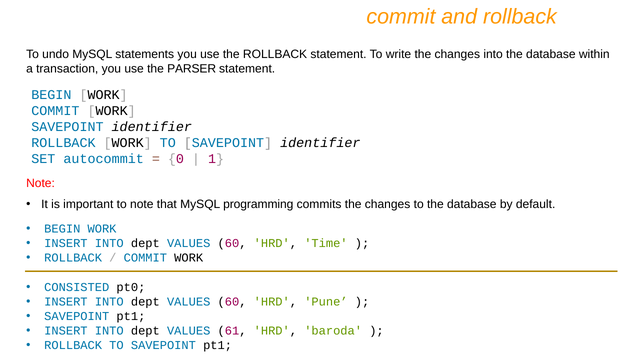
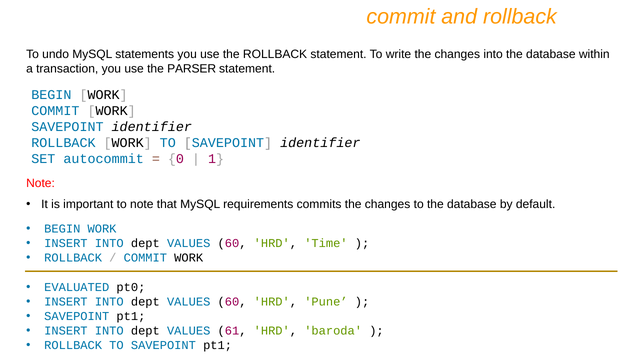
programming: programming -> requirements
CONSISTED: CONSISTED -> EVALUATED
